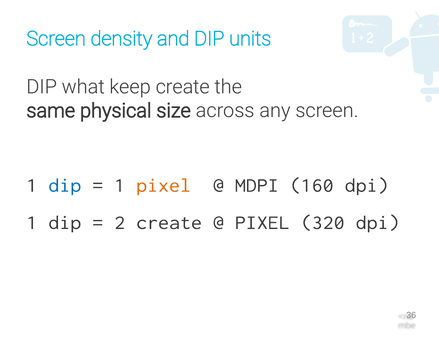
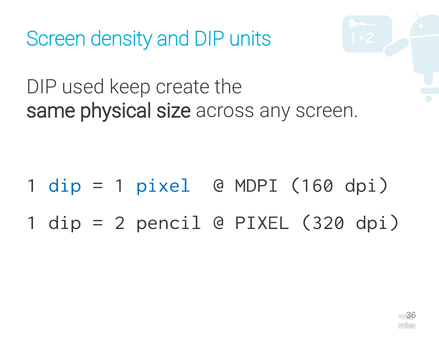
what: what -> used
pixel at (164, 185) colour: orange -> blue
2 create: create -> pencil
